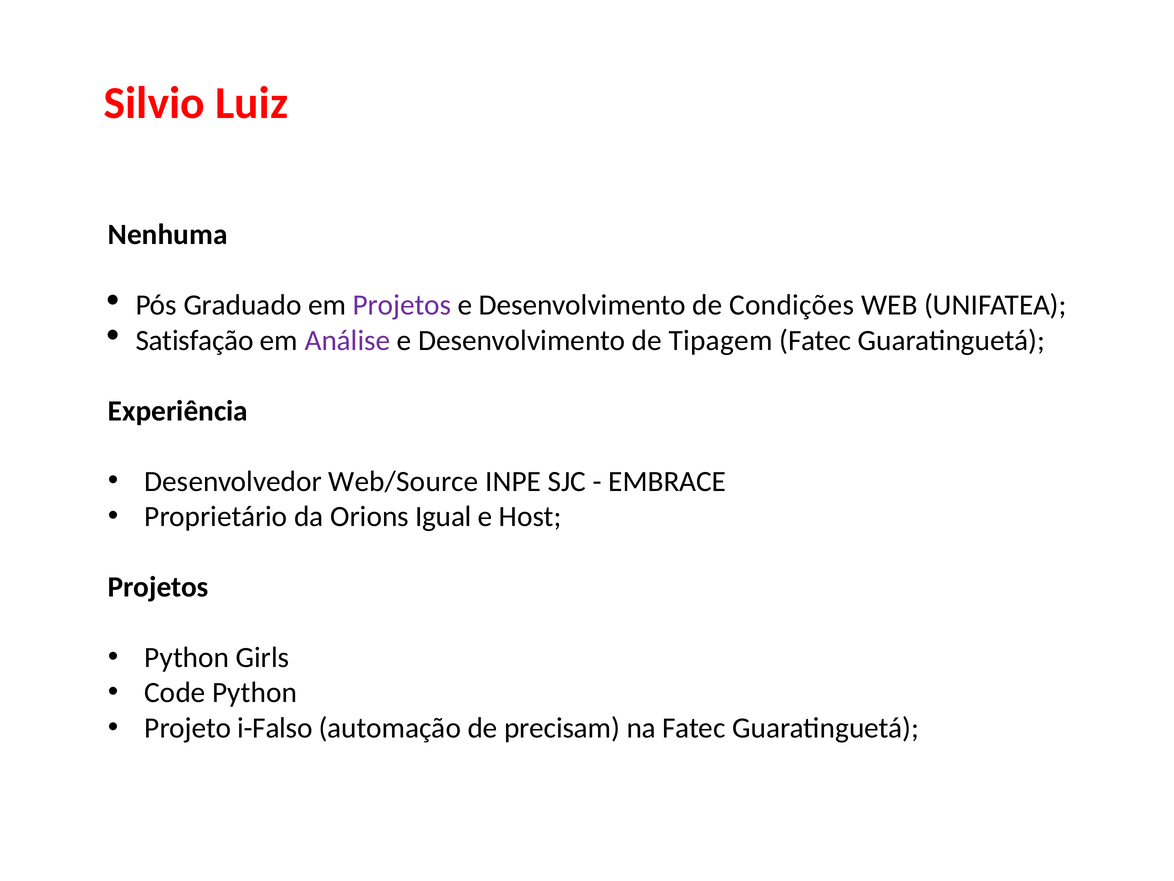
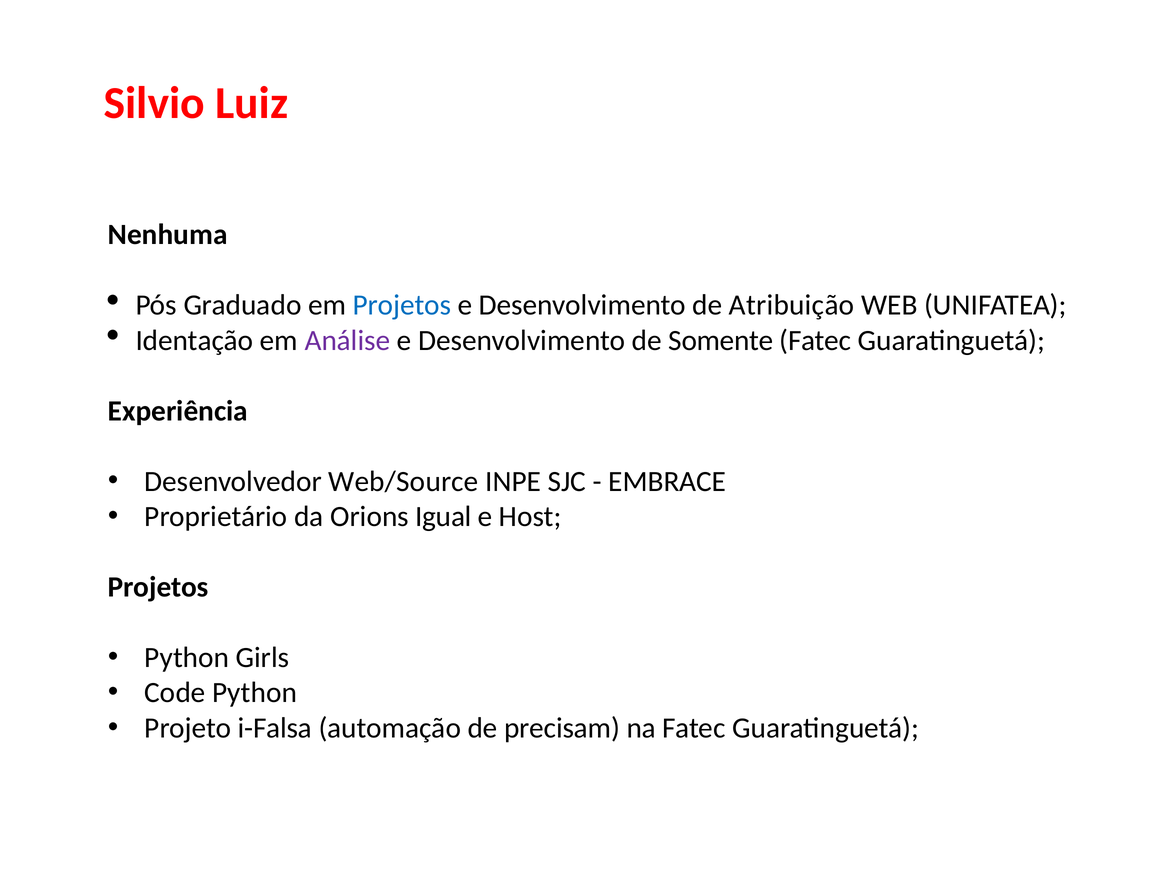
Projetos at (402, 305) colour: purple -> blue
Condições: Condições -> Atribuição
Satisfação: Satisfação -> Identação
Tipagem: Tipagem -> Somente
i-Falso: i-Falso -> i-Falsa
